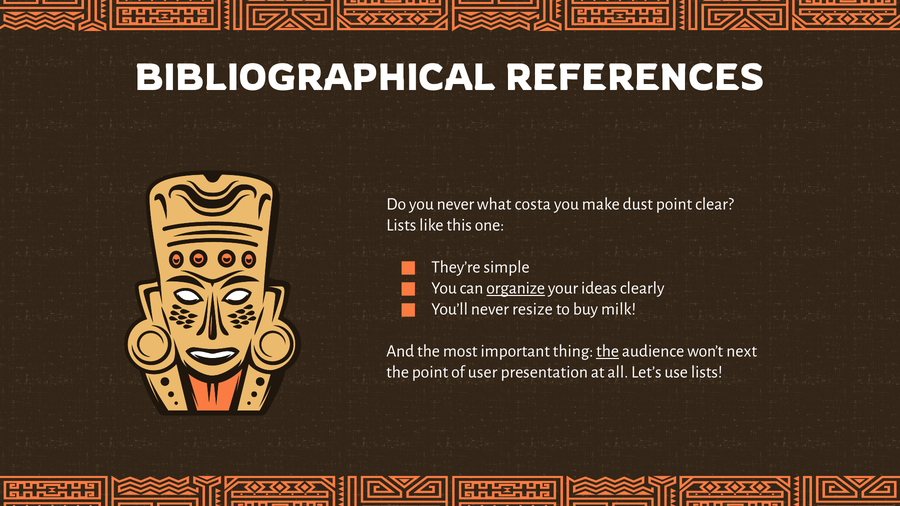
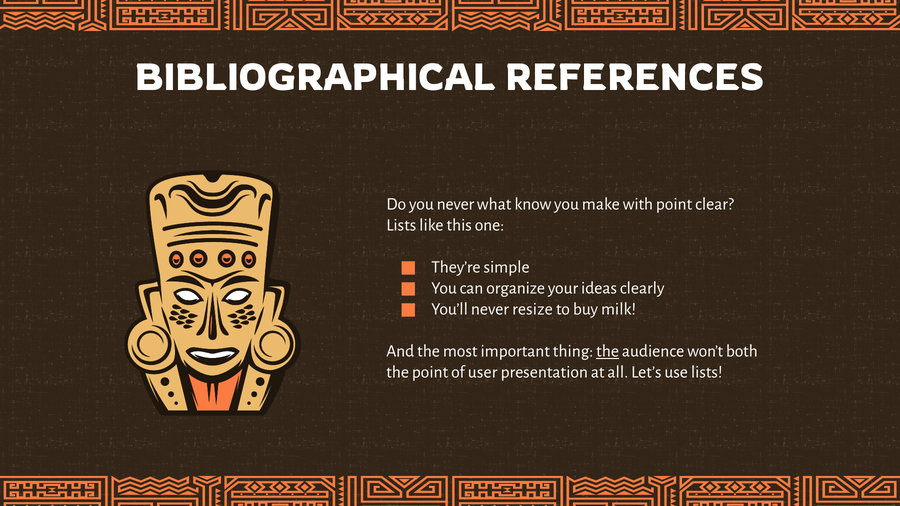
costa: costa -> know
dust: dust -> with
organize underline: present -> none
next: next -> both
